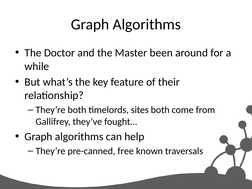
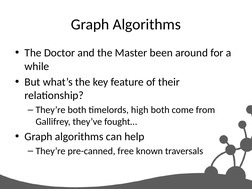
sites: sites -> high
